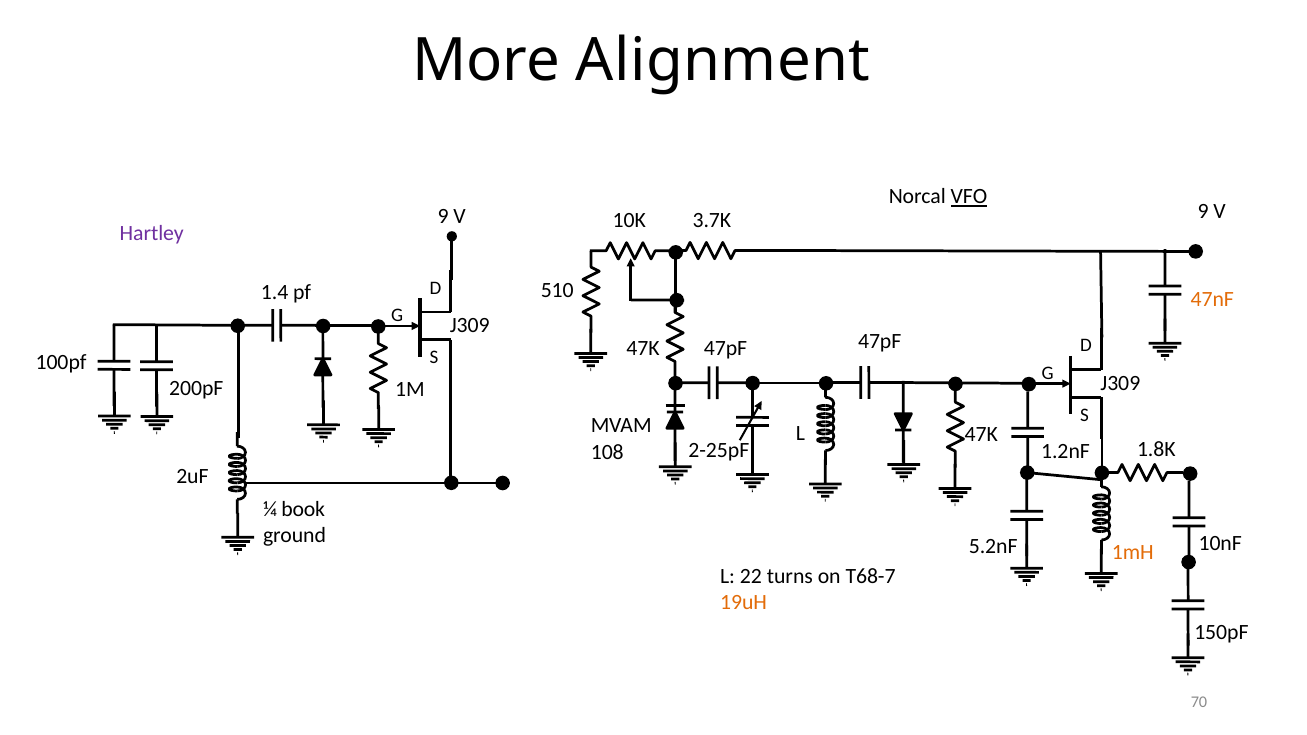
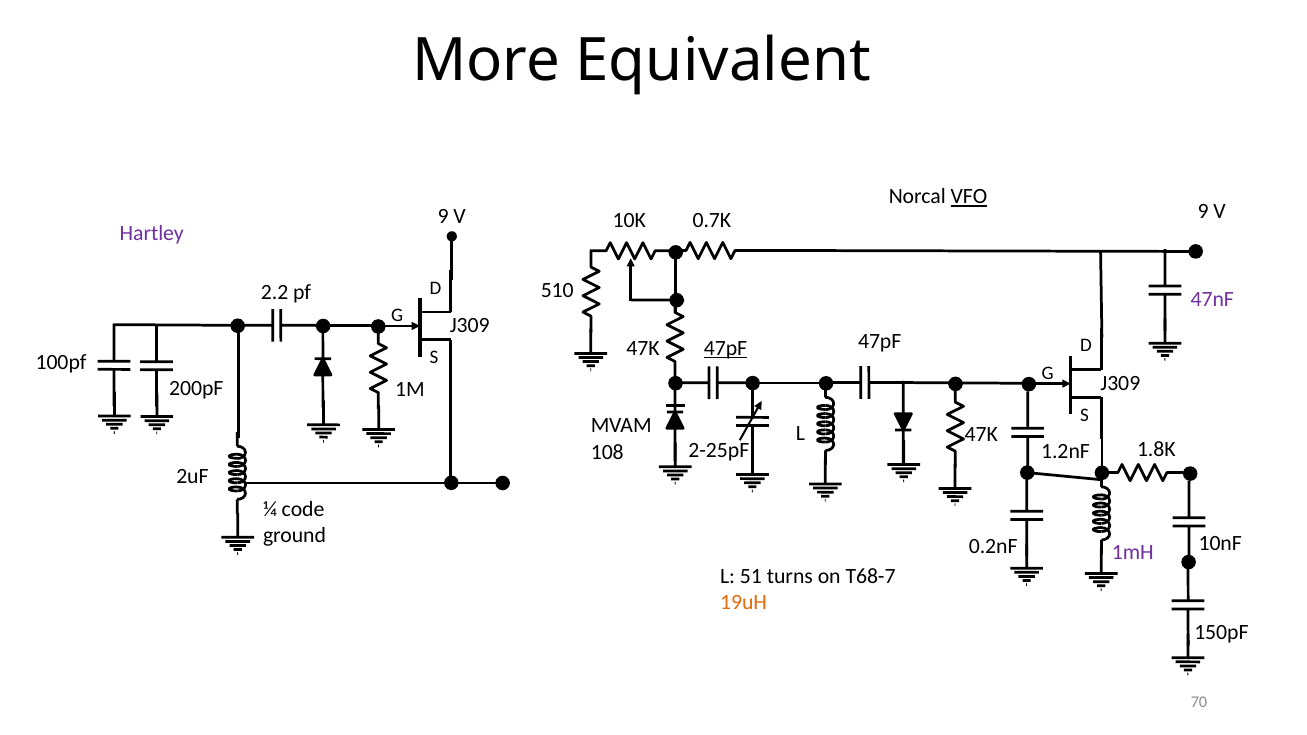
Alignment: Alignment -> Equivalent
3.7K: 3.7K -> 0.7K
1.4: 1.4 -> 2.2
47nF colour: orange -> purple
47pF at (726, 348) underline: none -> present
book: book -> code
5.2nF: 5.2nF -> 0.2nF
1mH colour: orange -> purple
22: 22 -> 51
